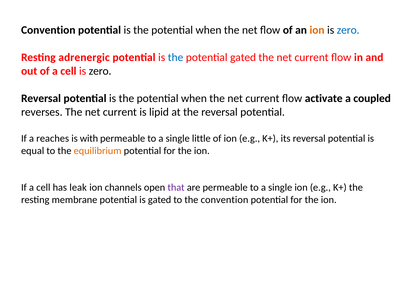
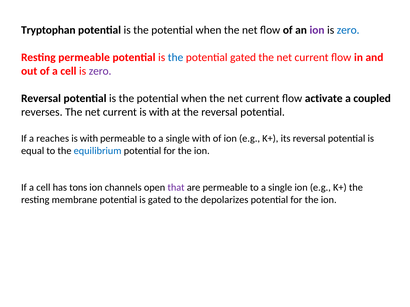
Convention at (48, 30): Convention -> Tryptophan
ion at (317, 30) colour: orange -> purple
Resting adrenergic: adrenergic -> permeable
zero at (100, 71) colour: black -> purple
current is lipid: lipid -> with
single little: little -> with
equilibrium colour: orange -> blue
leak: leak -> tons
the convention: convention -> depolarizes
